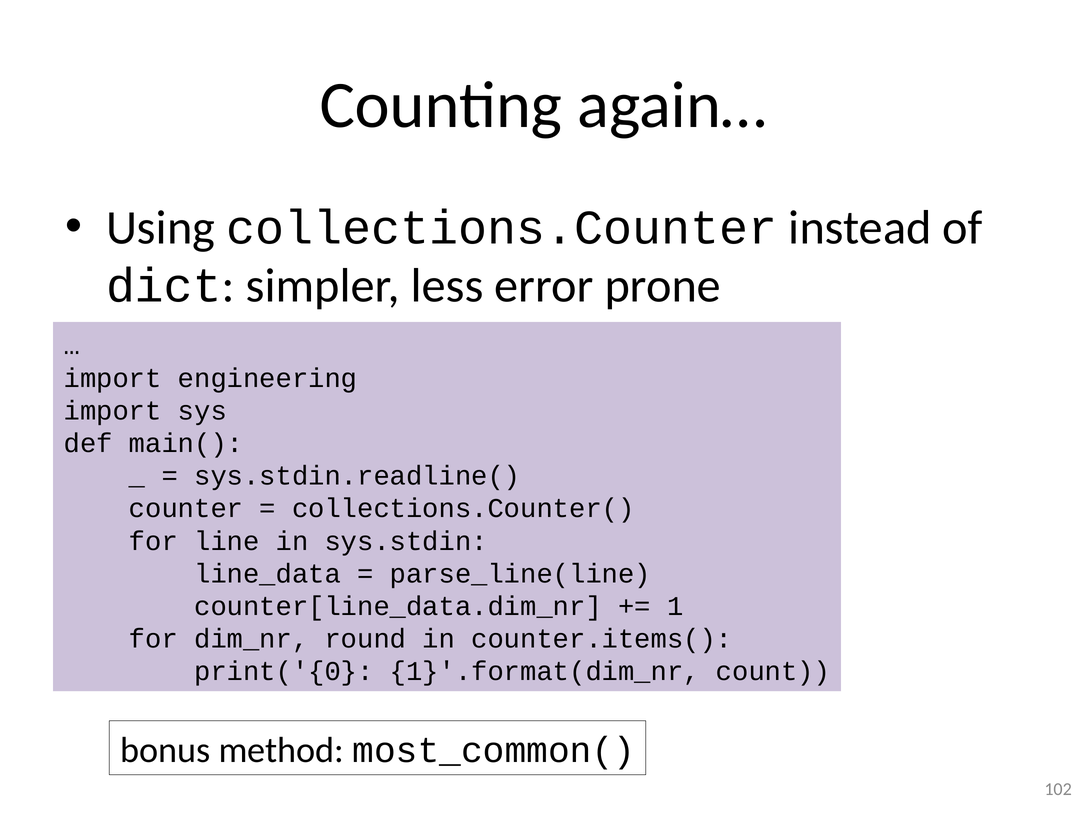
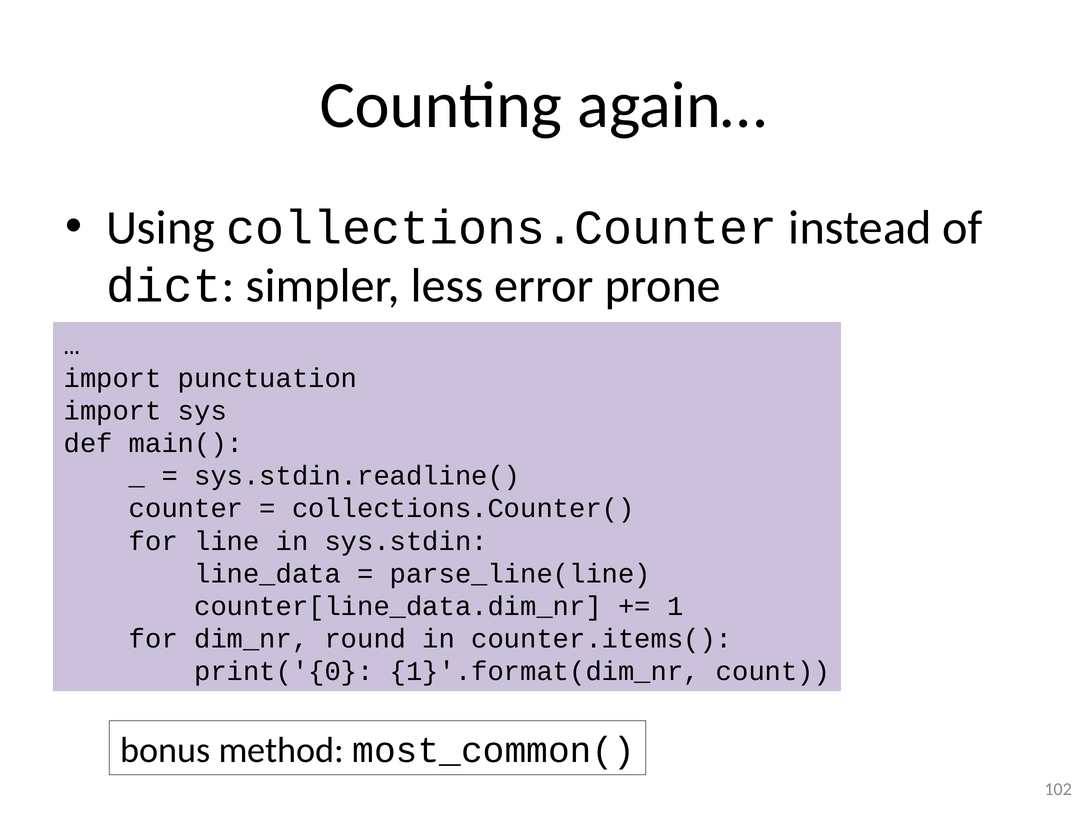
engineering: engineering -> punctuation
